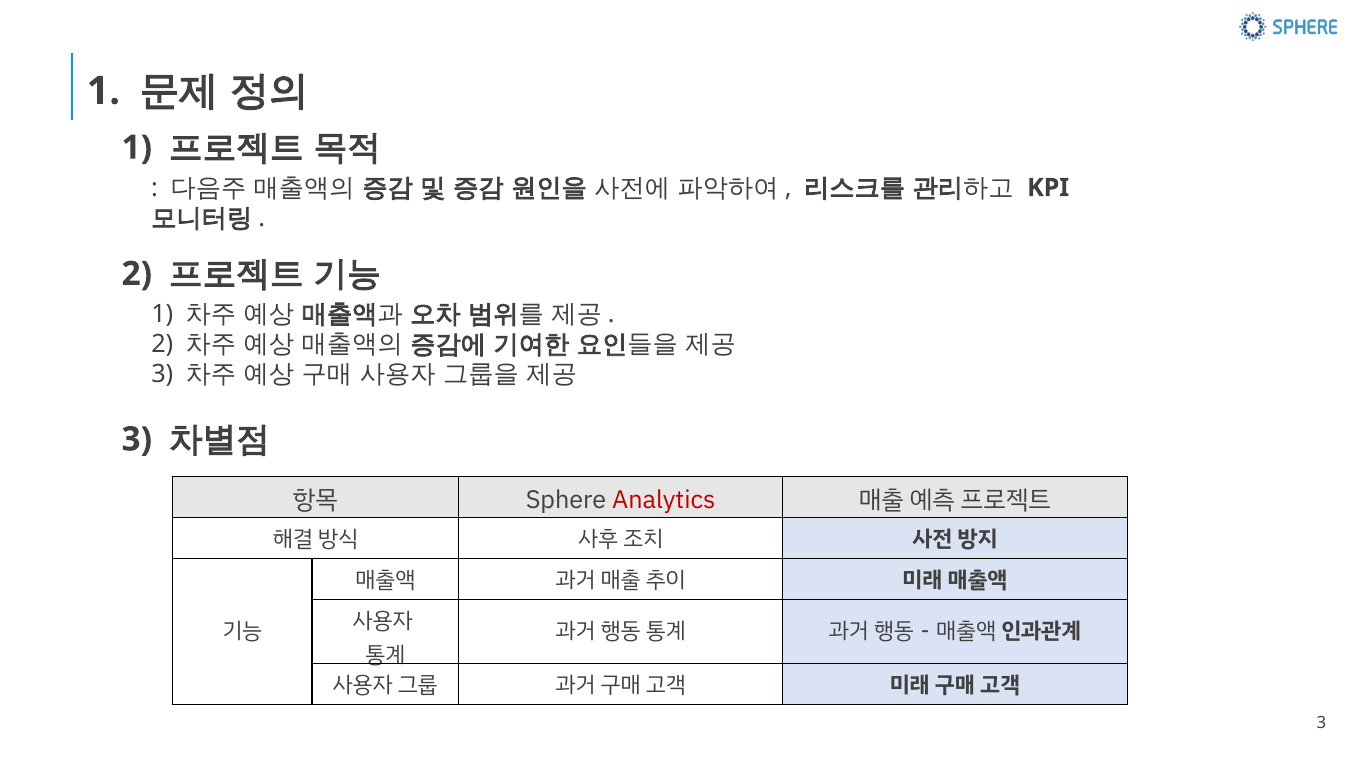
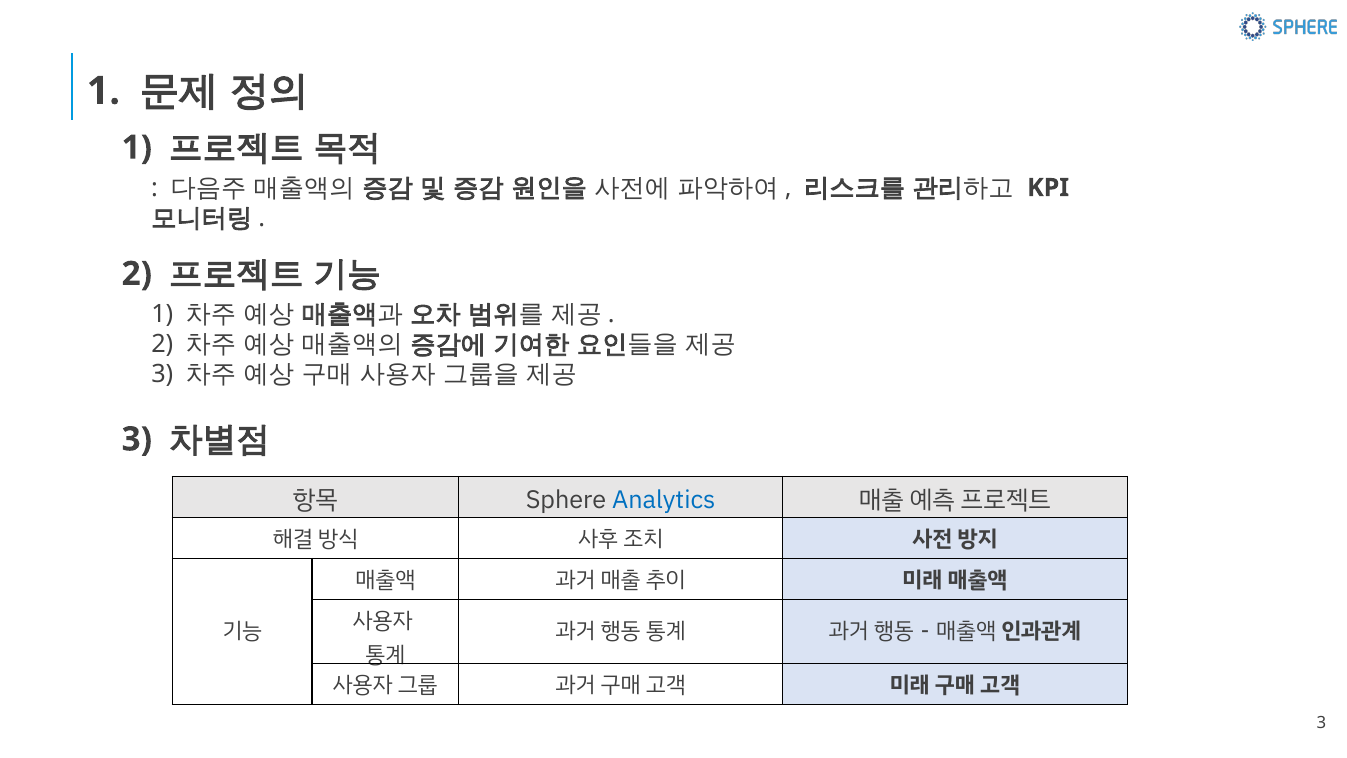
Analytics colour: red -> blue
